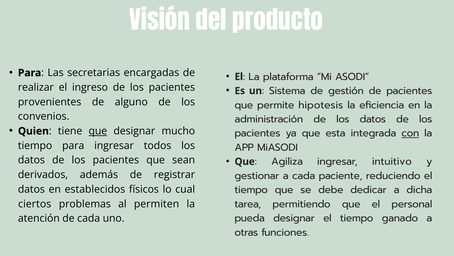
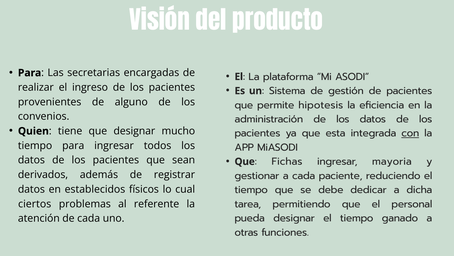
que at (98, 131) underline: present -> none
Agiliza: Agiliza -> Fichas
intuitivo: intuitivo -> mayoria
permiten: permiten -> referente
